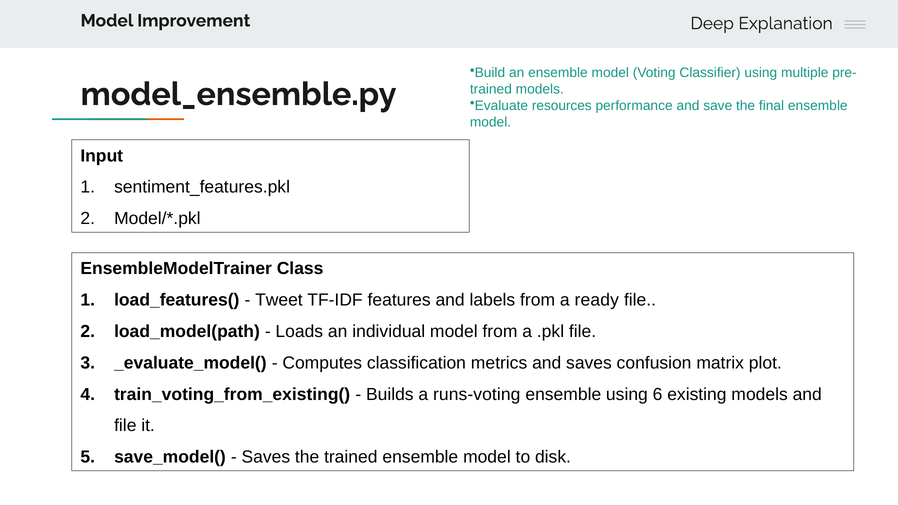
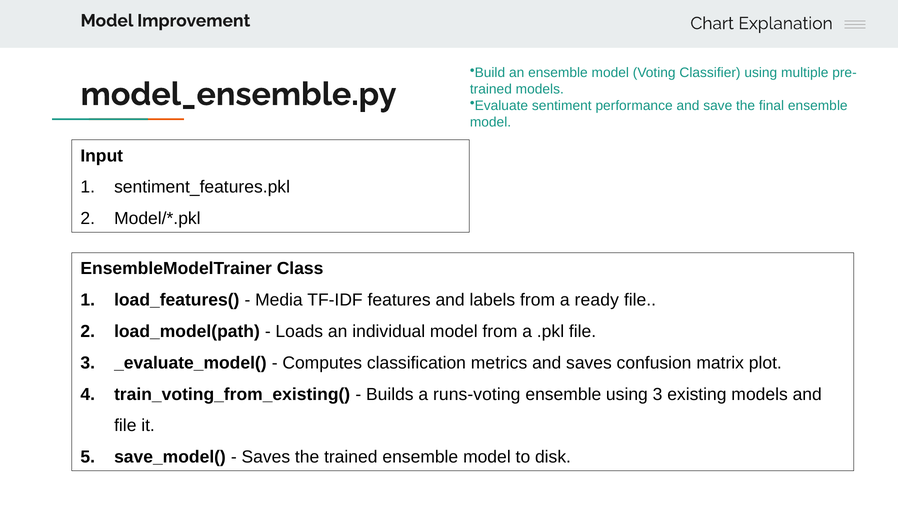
Deep: Deep -> Chart
resources: resources -> sentiment
Tweet: Tweet -> Media
using 6: 6 -> 3
